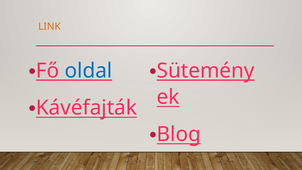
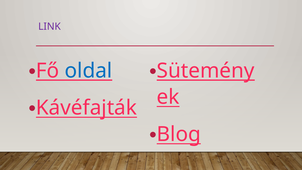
LINK colour: orange -> purple
